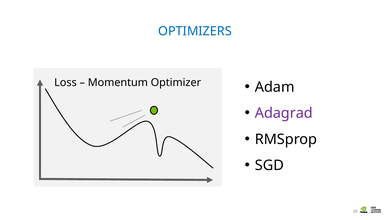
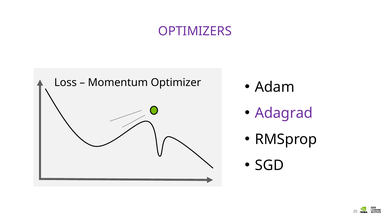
OPTIMIZERS colour: blue -> purple
